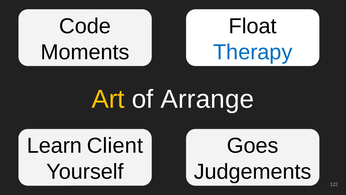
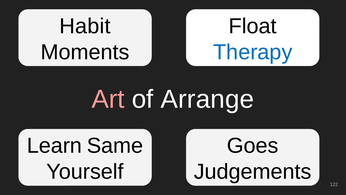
Code: Code -> Habit
Art colour: yellow -> pink
Client: Client -> Same
